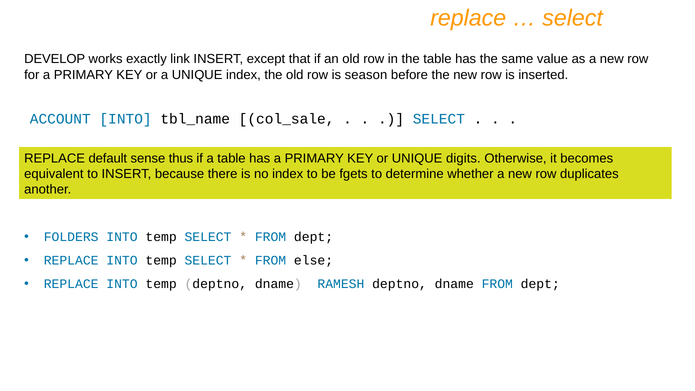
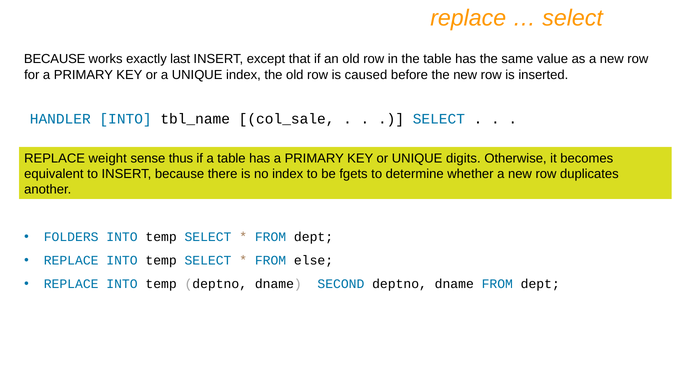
DEVELOP at (55, 59): DEVELOP -> BECAUSE
link: link -> last
season: season -> caused
ACCOUNT: ACCOUNT -> HANDLER
default: default -> weight
RAMESH: RAMESH -> SECOND
